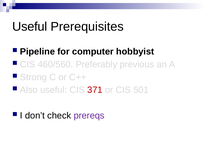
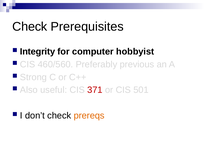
Useful at (30, 26): Useful -> Check
Pipeline: Pipeline -> Integrity
prereqs colour: purple -> orange
